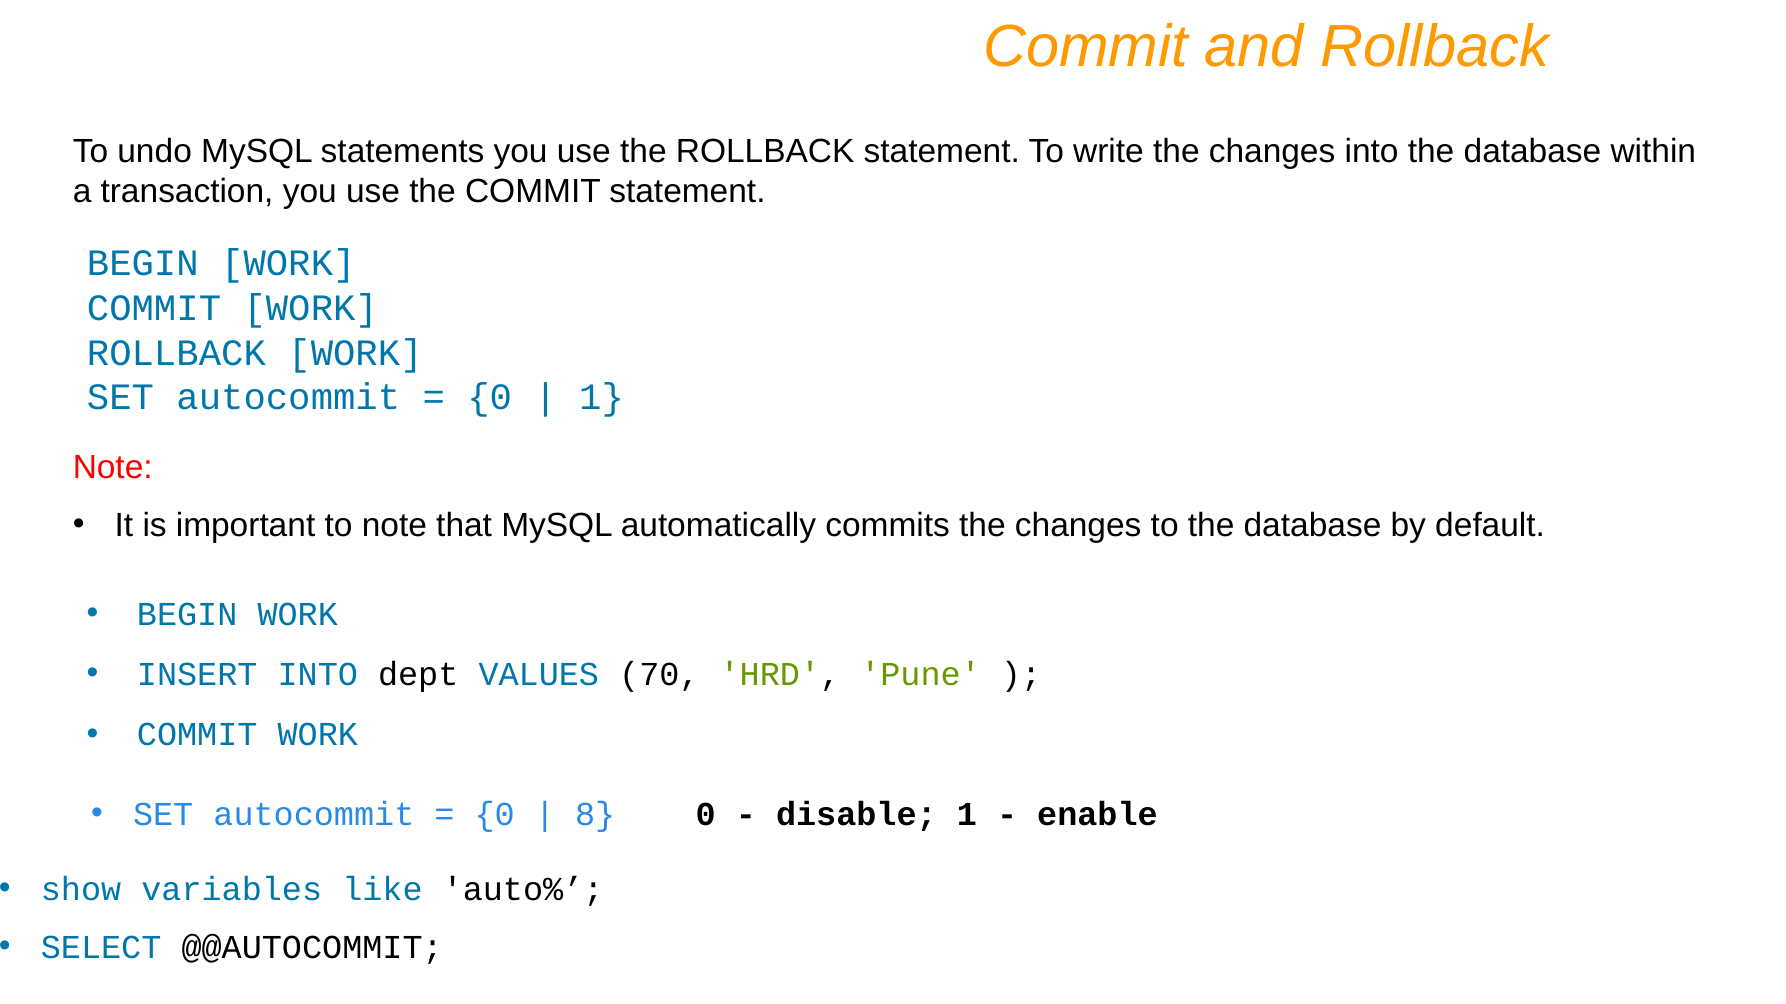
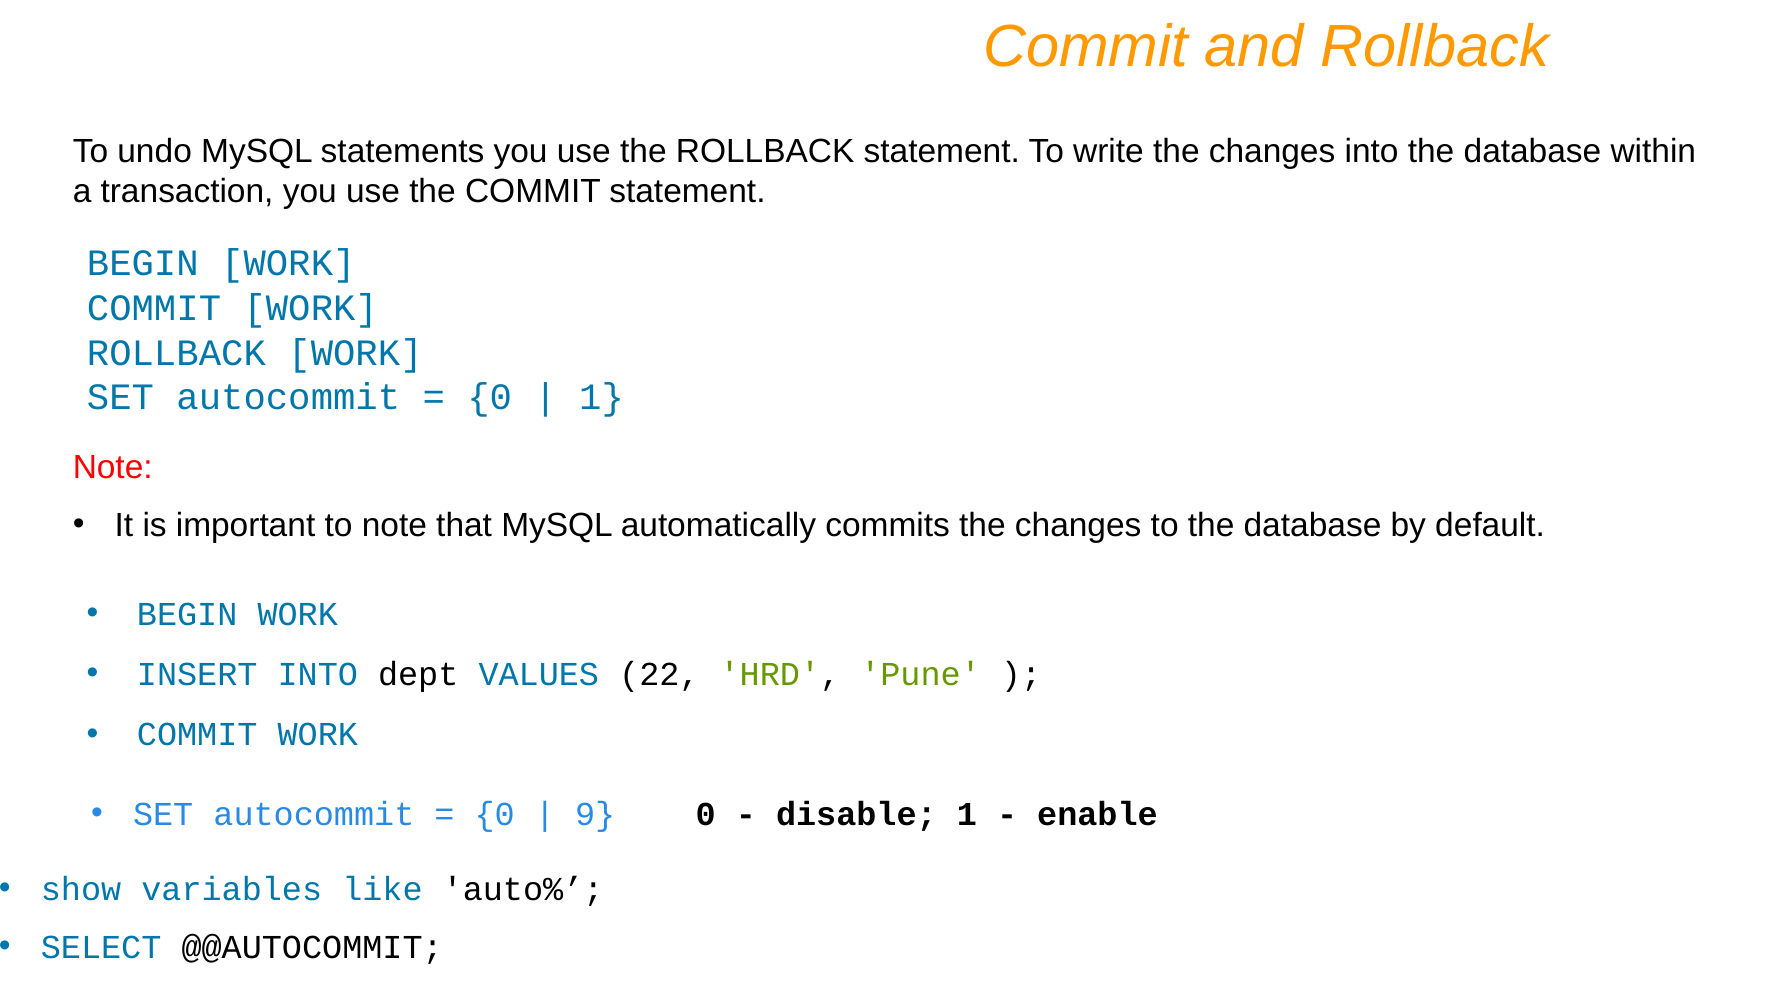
70: 70 -> 22
8: 8 -> 9
